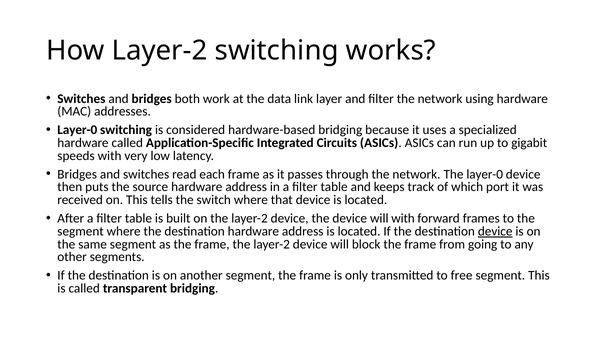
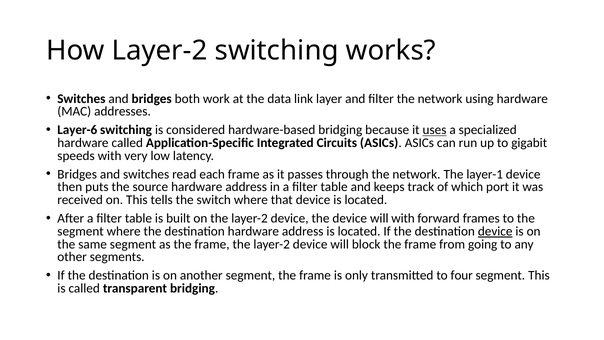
Layer-0 at (77, 130): Layer-0 -> Layer-6
uses underline: none -> present
The layer-0: layer-0 -> layer-1
free: free -> four
